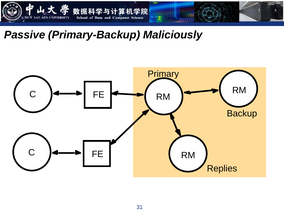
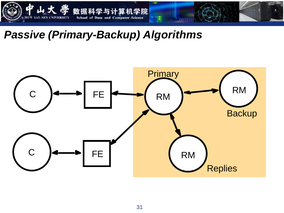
Maliciously: Maliciously -> Algorithms
